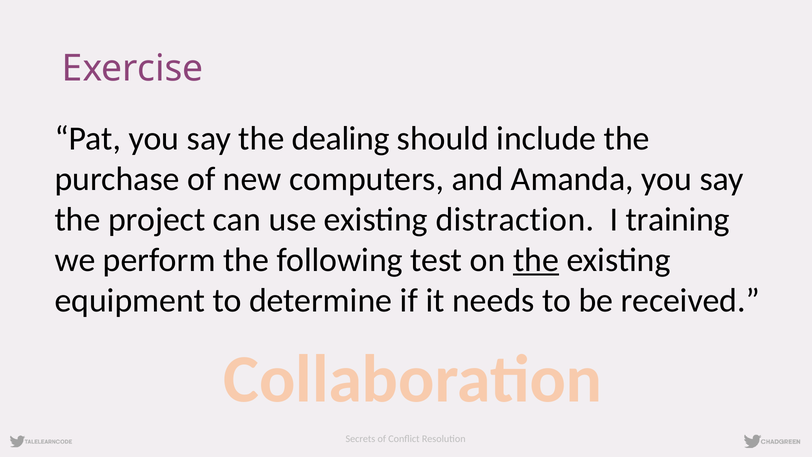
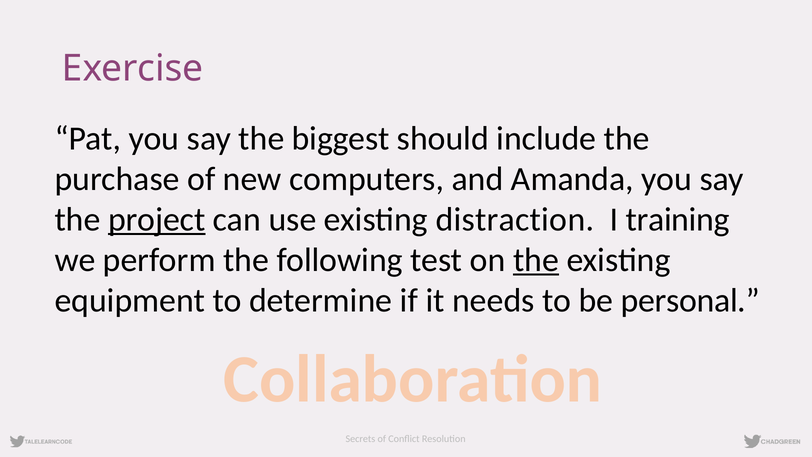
dealing: dealing -> biggest
project underline: none -> present
received: received -> personal
